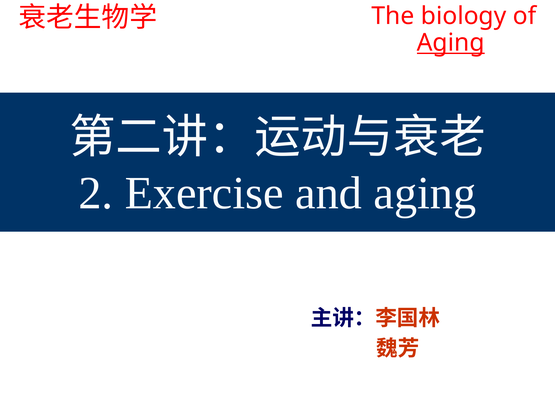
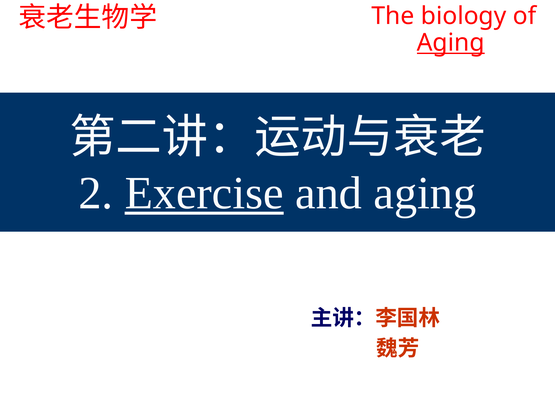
Exercise underline: none -> present
